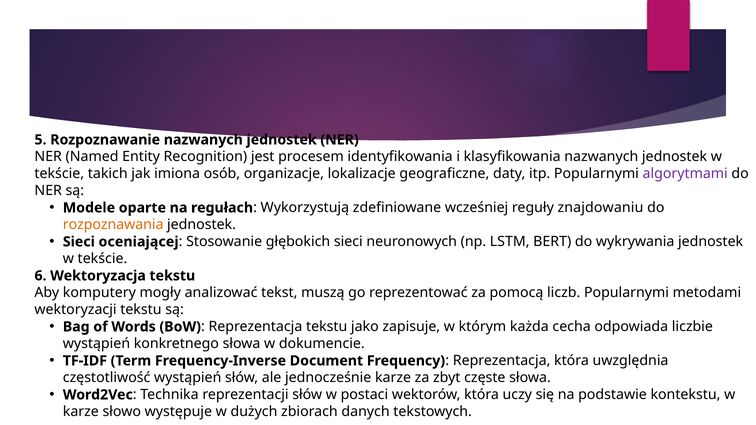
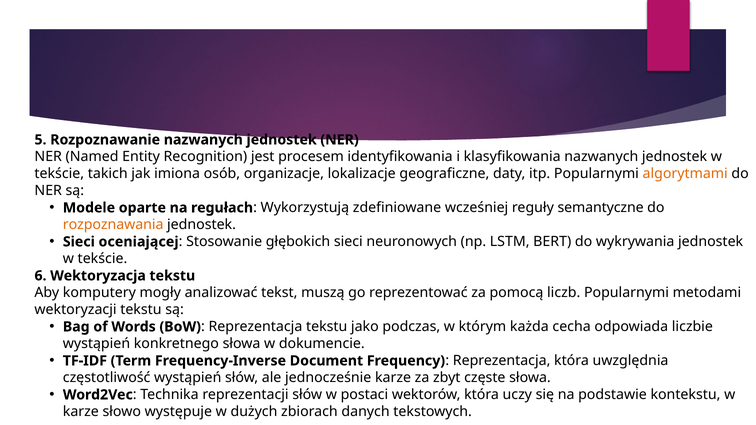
algorytmami colour: purple -> orange
znajdowaniu: znajdowaniu -> semantyczne
zapisuje: zapisuje -> podczas
